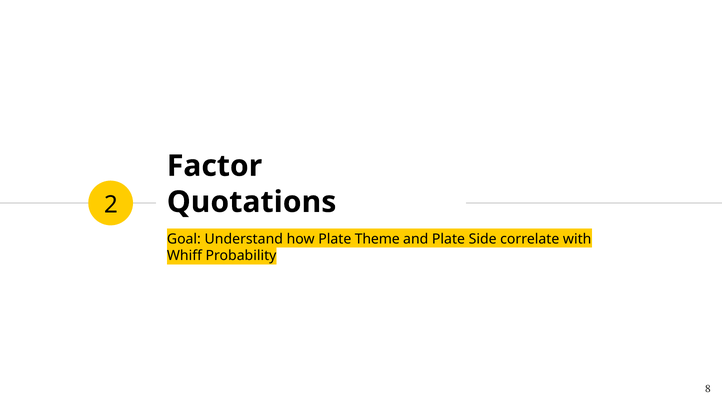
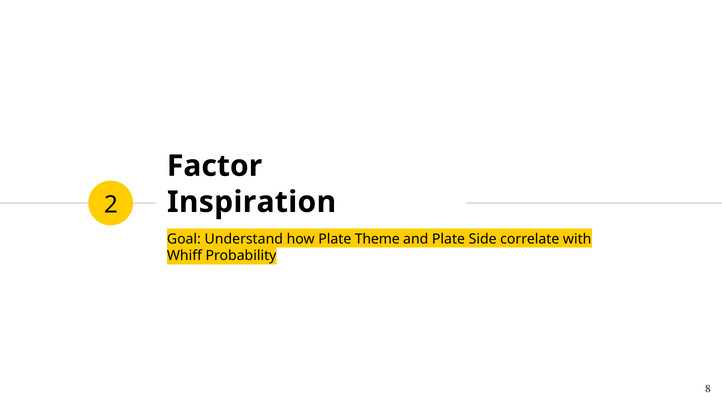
Quotations: Quotations -> Inspiration
